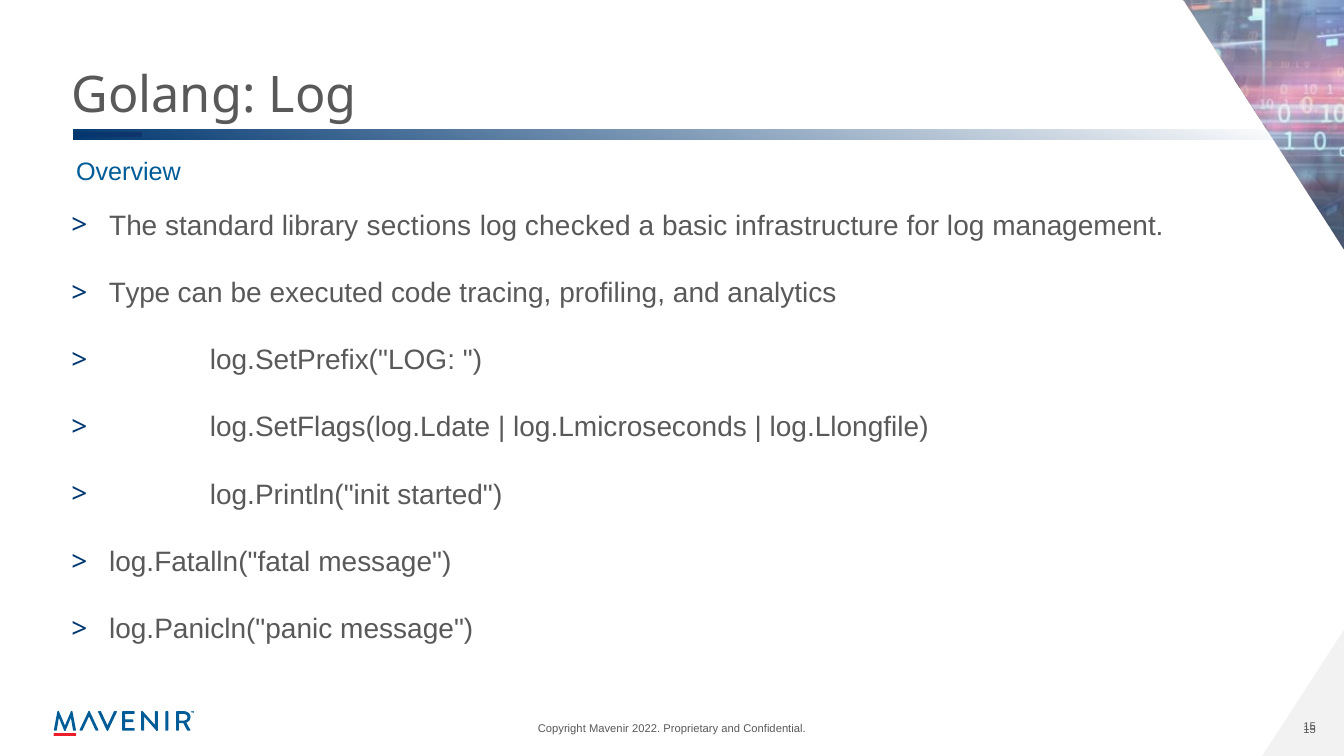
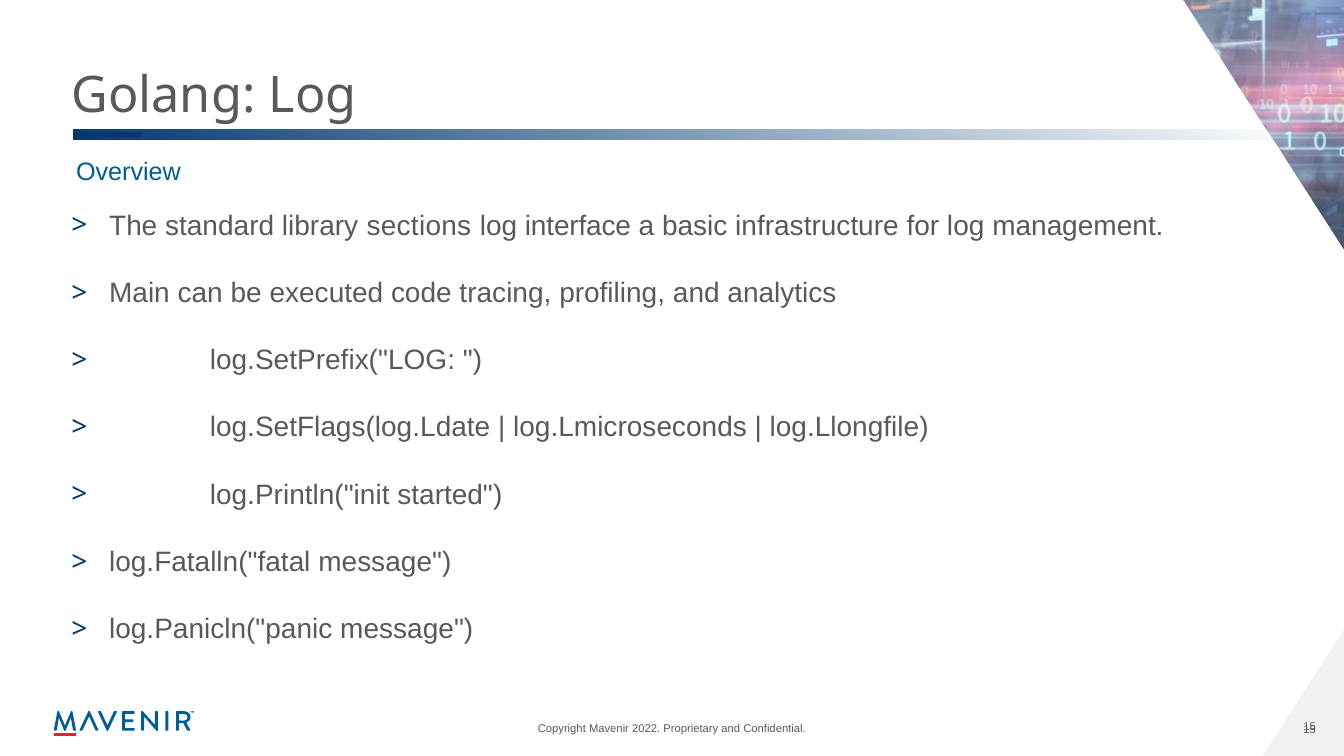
checked: checked -> interface
Type: Type -> Main
